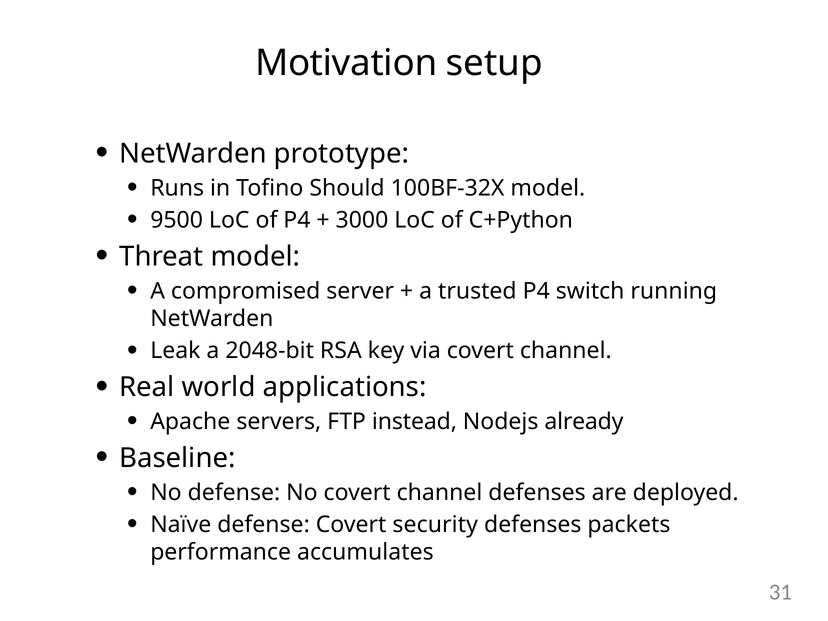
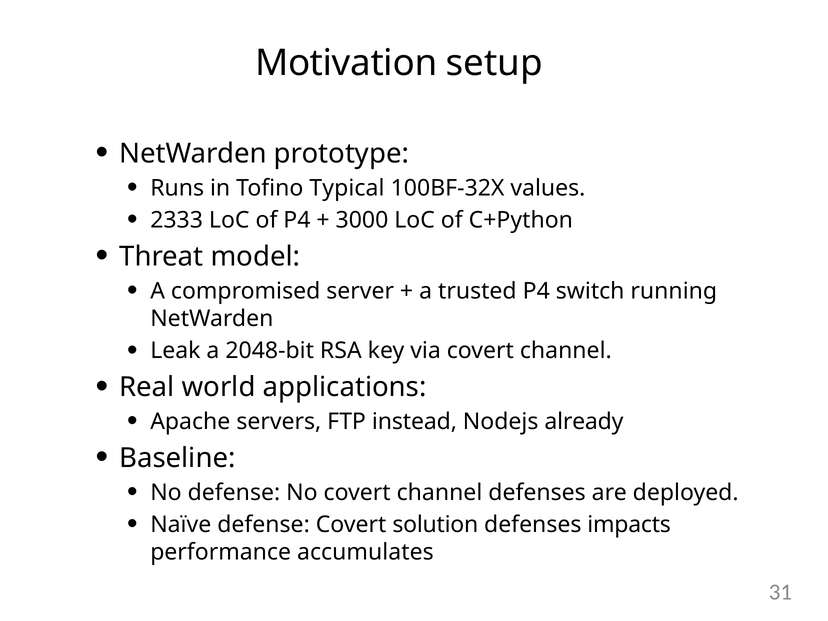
Should: Should -> Typical
100BF-32X model: model -> values
9500: 9500 -> 2333
security: security -> solution
packets: packets -> impacts
